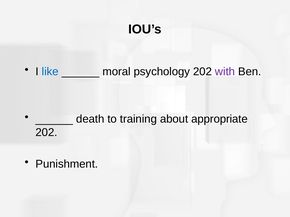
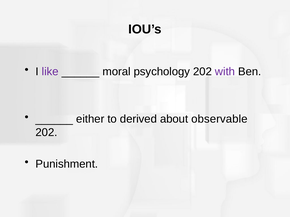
like colour: blue -> purple
death: death -> either
training: training -> derived
appropriate: appropriate -> observable
